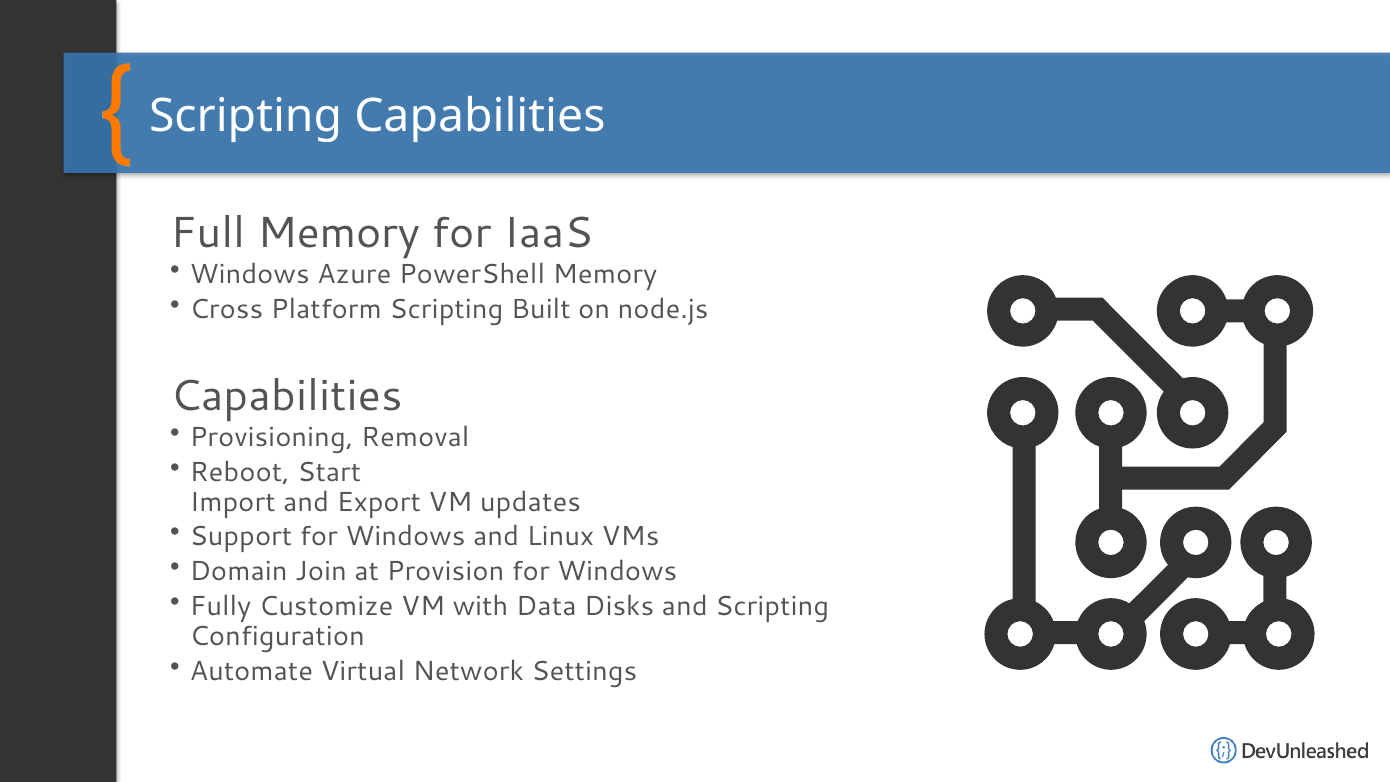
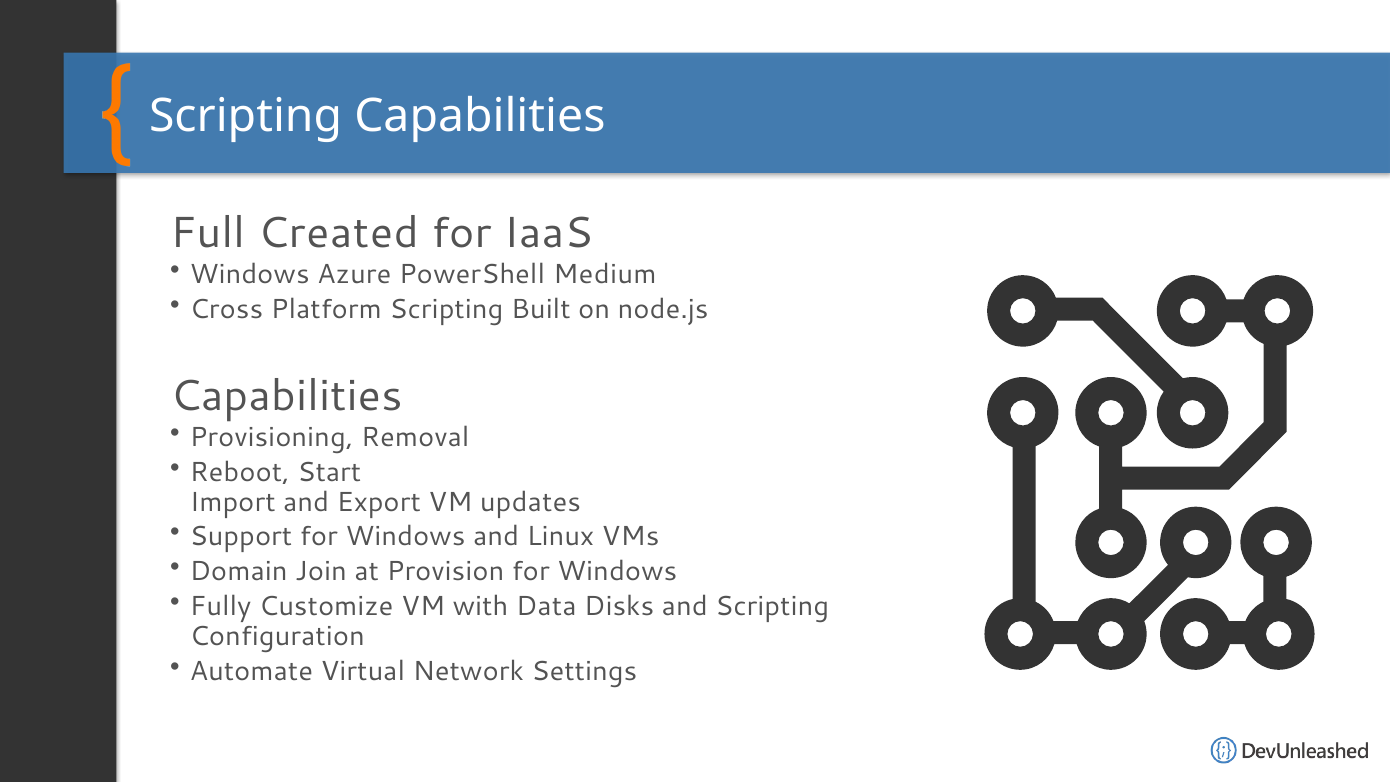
Full Memory: Memory -> Created
PowerShell Memory: Memory -> Medium
